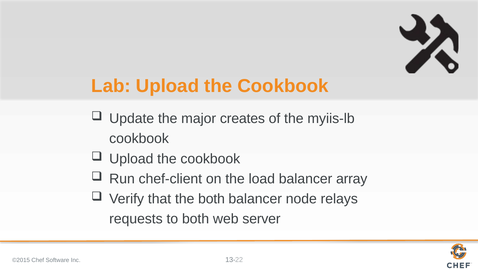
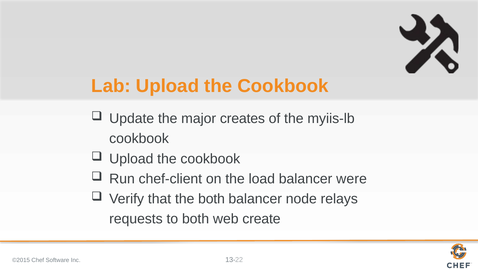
array: array -> were
server: server -> create
